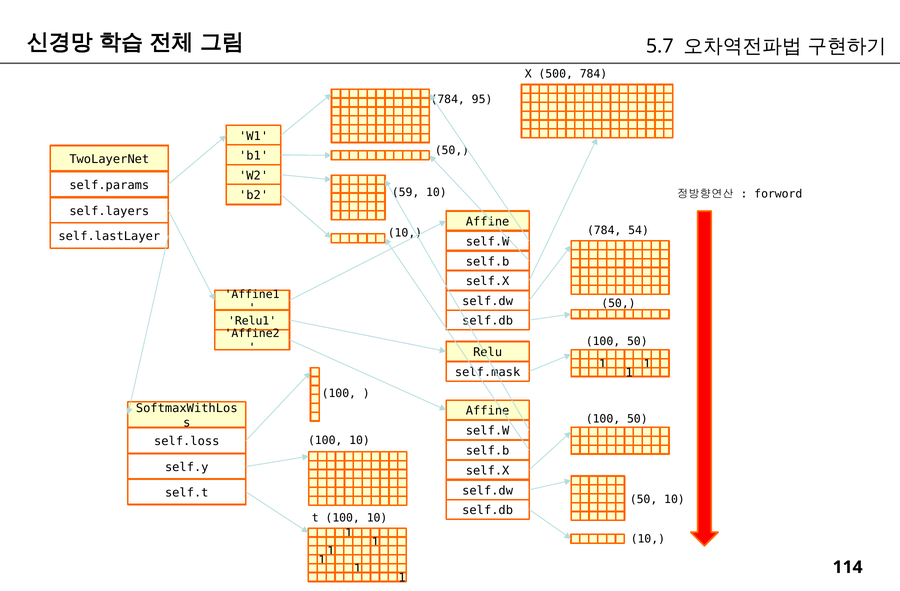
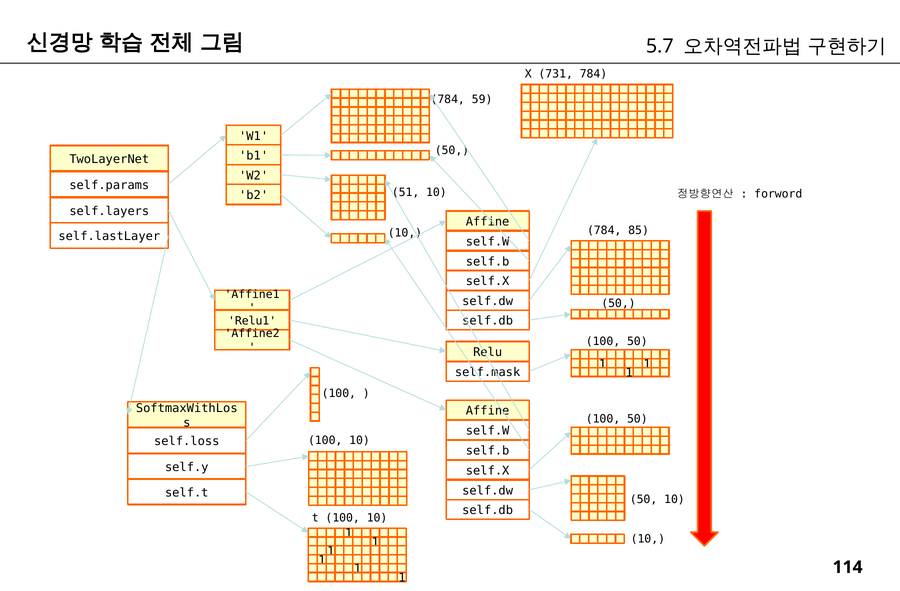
500: 500 -> 731
95: 95 -> 59
59: 59 -> 51
54: 54 -> 85
